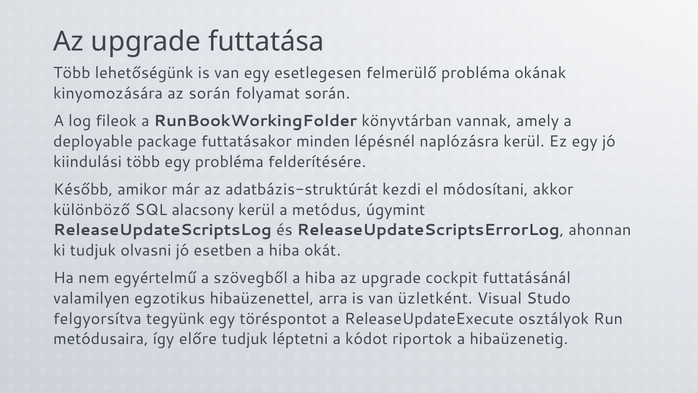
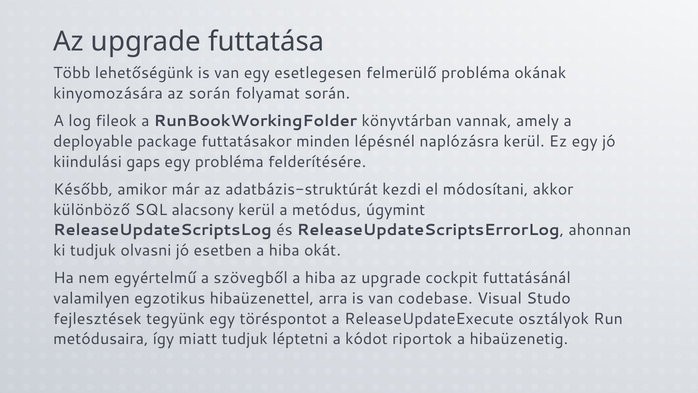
kiindulási több: több -> gaps
üzletként: üzletként -> codebase
felgyorsítva: felgyorsítva -> fejlesztések
előre: előre -> miatt
